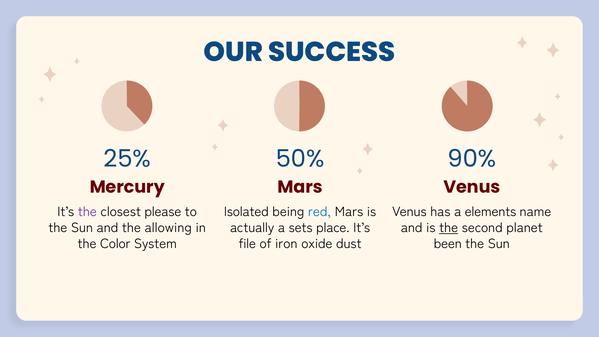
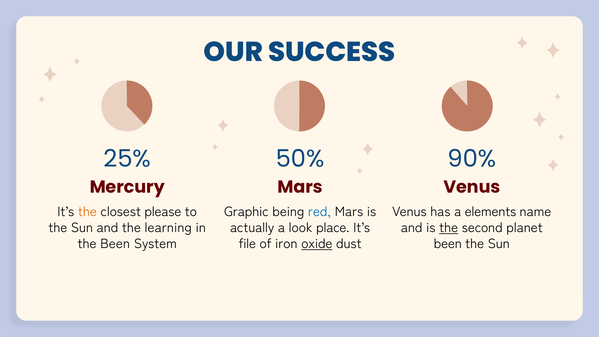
the at (87, 212) colour: purple -> orange
Isolated: Isolated -> Graphic
allowing: allowing -> learning
sets: sets -> look
the Color: Color -> Been
oxide underline: none -> present
